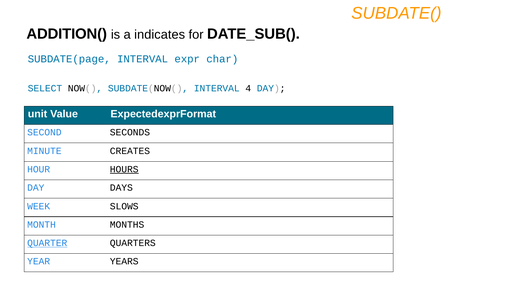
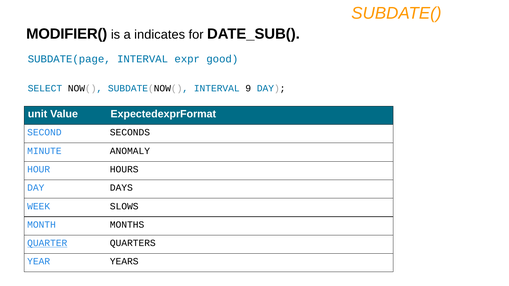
ADDITION(: ADDITION( -> MODIFIER(
char: char -> good
4: 4 -> 9
CREATES: CREATES -> ANOMALY
HOURS underline: present -> none
